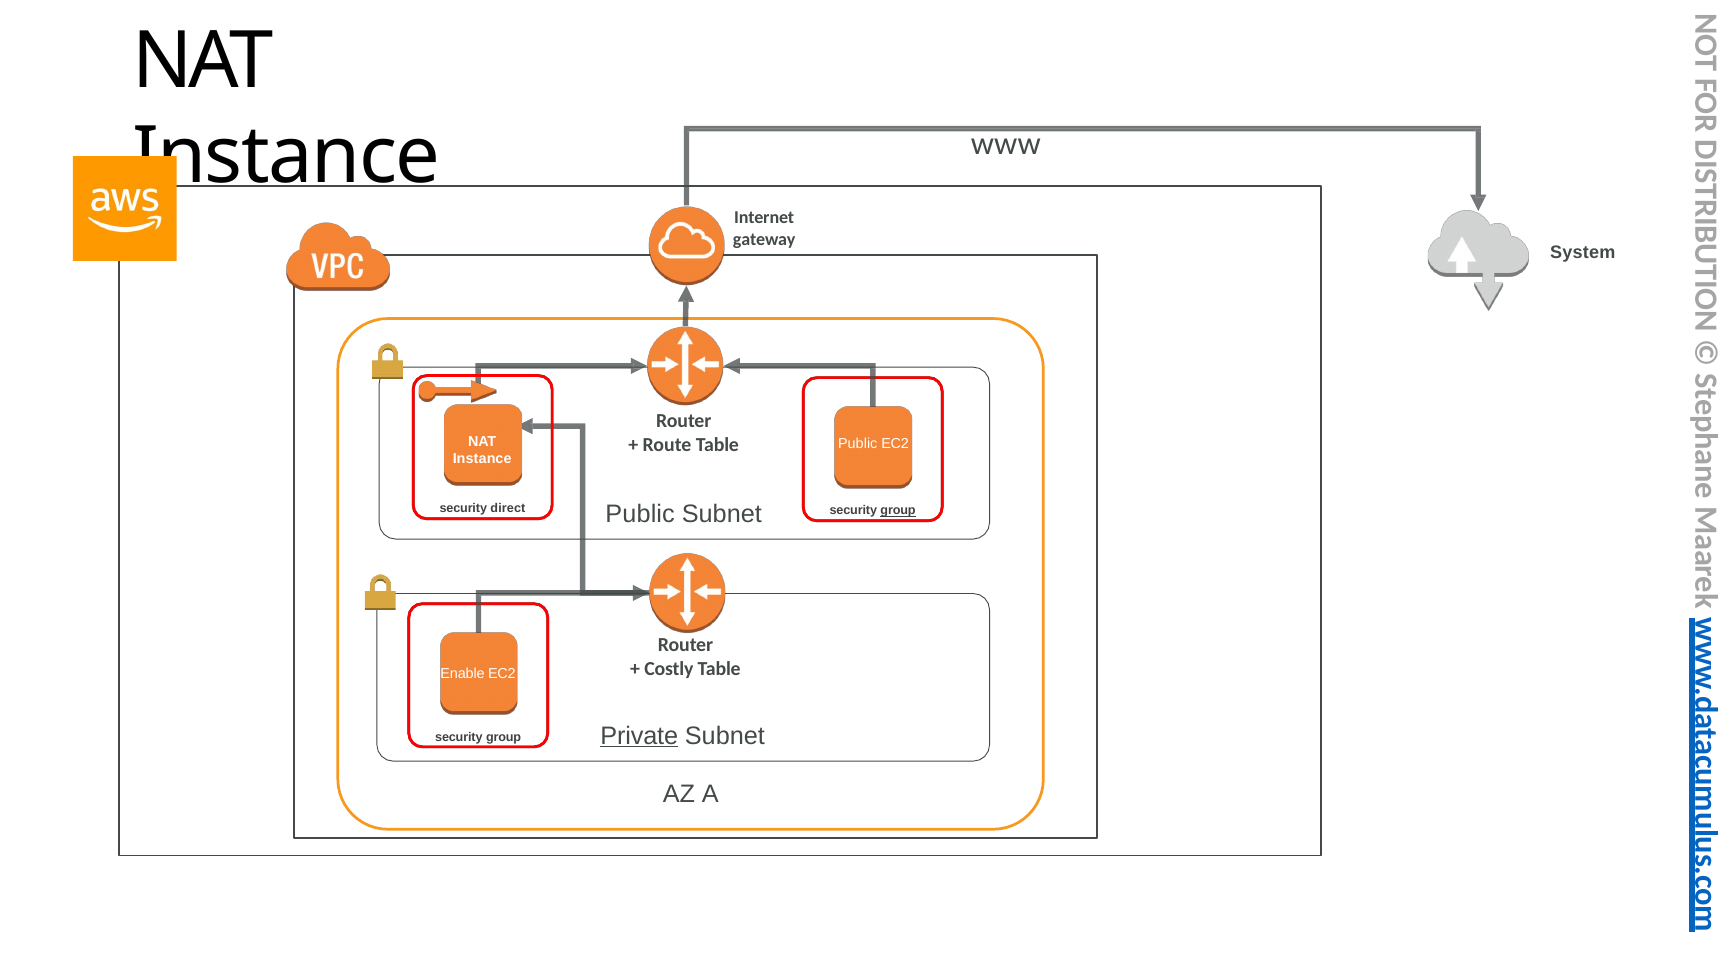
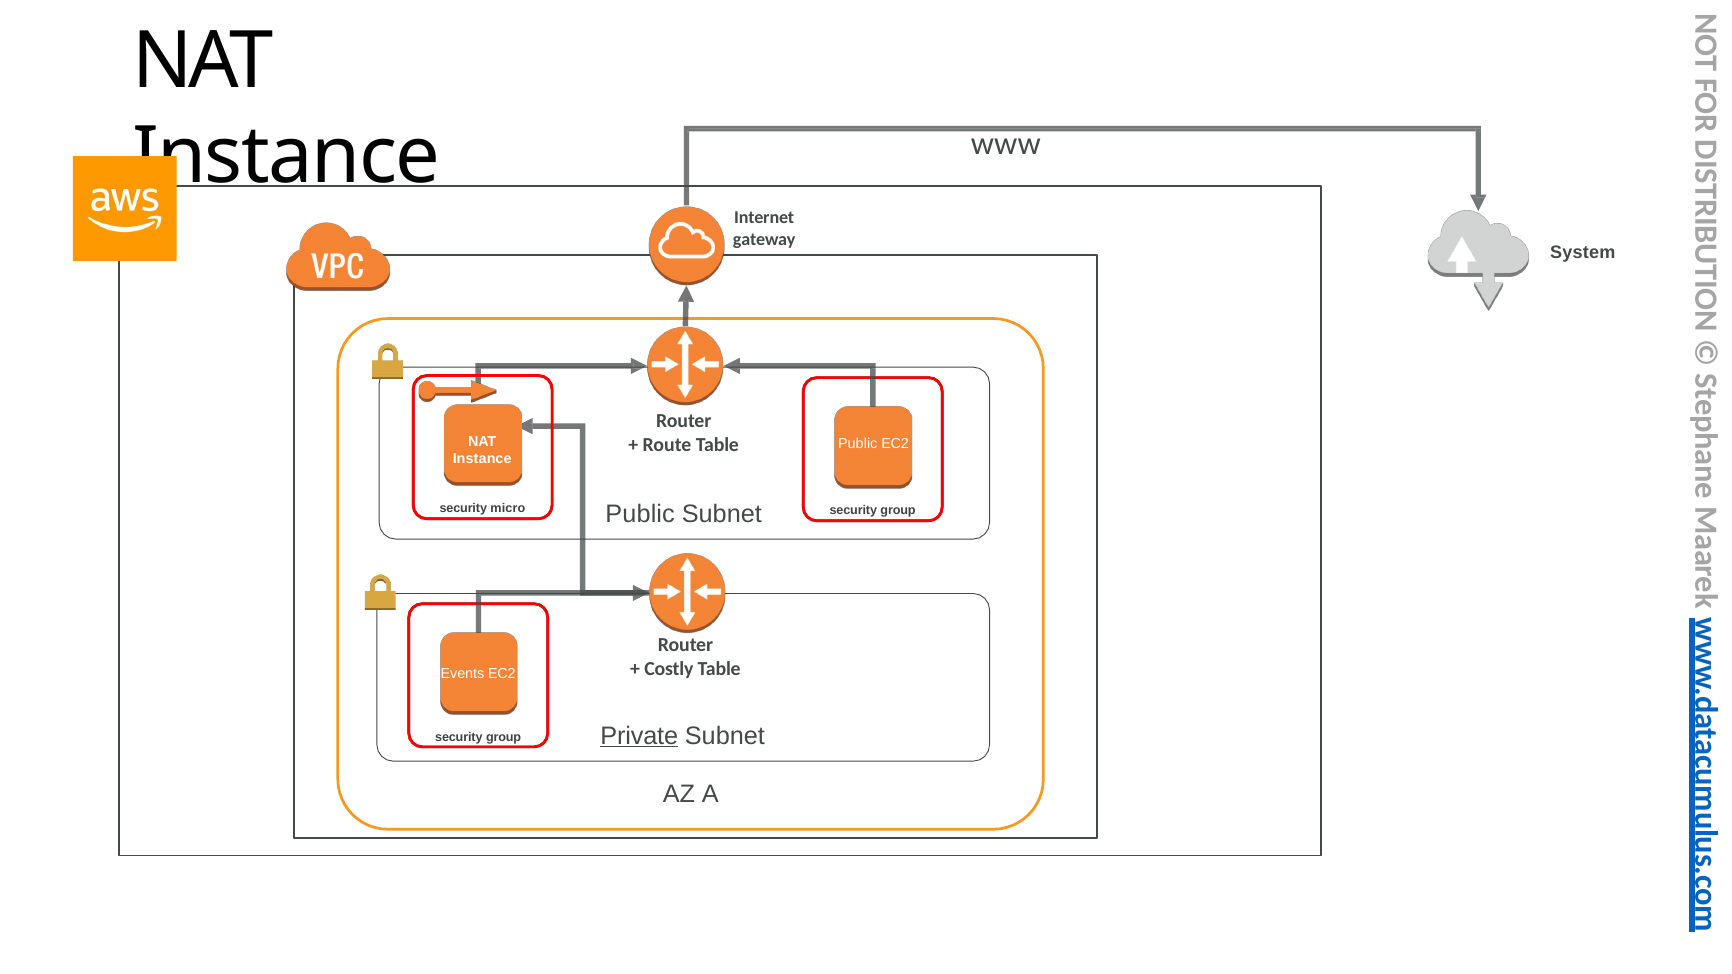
direct: direct -> micro
group at (898, 511) underline: present -> none
Enable: Enable -> Events
